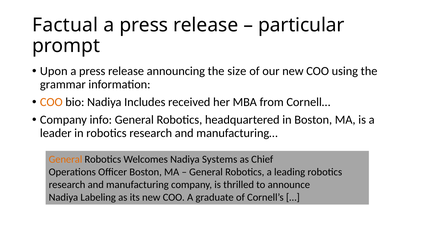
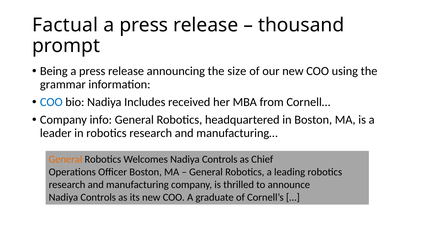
particular: particular -> thousand
Upon: Upon -> Being
COO at (51, 102) colour: orange -> blue
Welcomes Nadiya Systems: Systems -> Controls
Labeling at (98, 197): Labeling -> Controls
